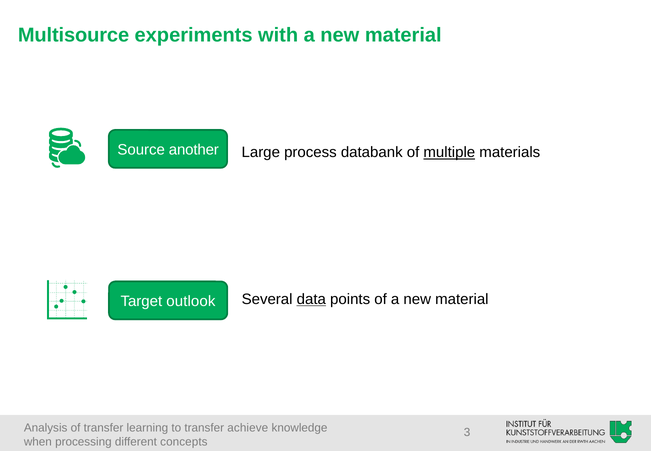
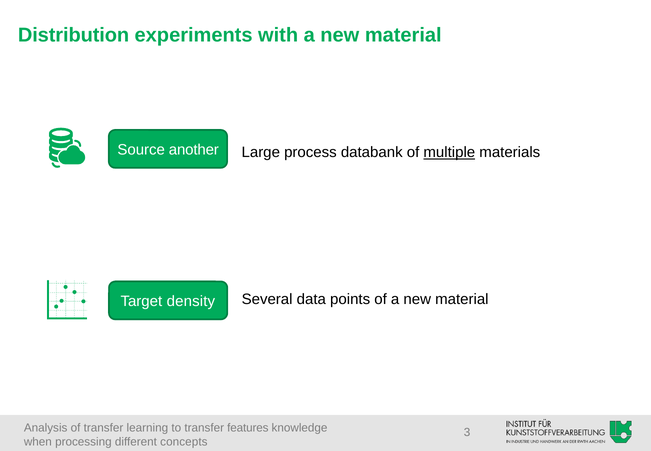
Multisource: Multisource -> Distribution
data underline: present -> none
outlook: outlook -> density
achieve: achieve -> features
